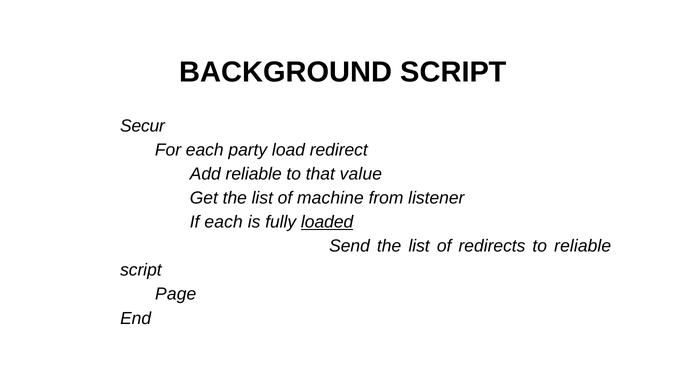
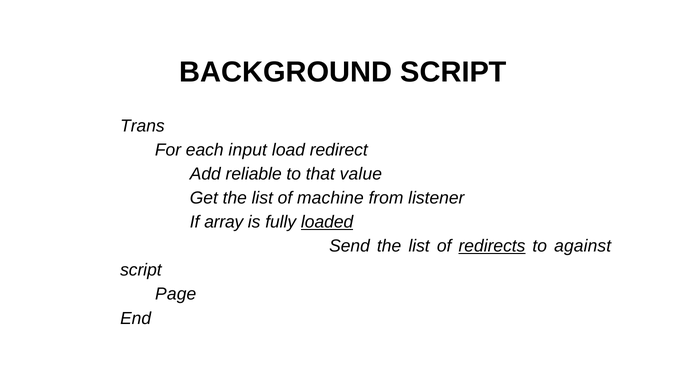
Secur: Secur -> Trans
party: party -> input
If each: each -> array
redirects underline: none -> present
to reliable: reliable -> against
